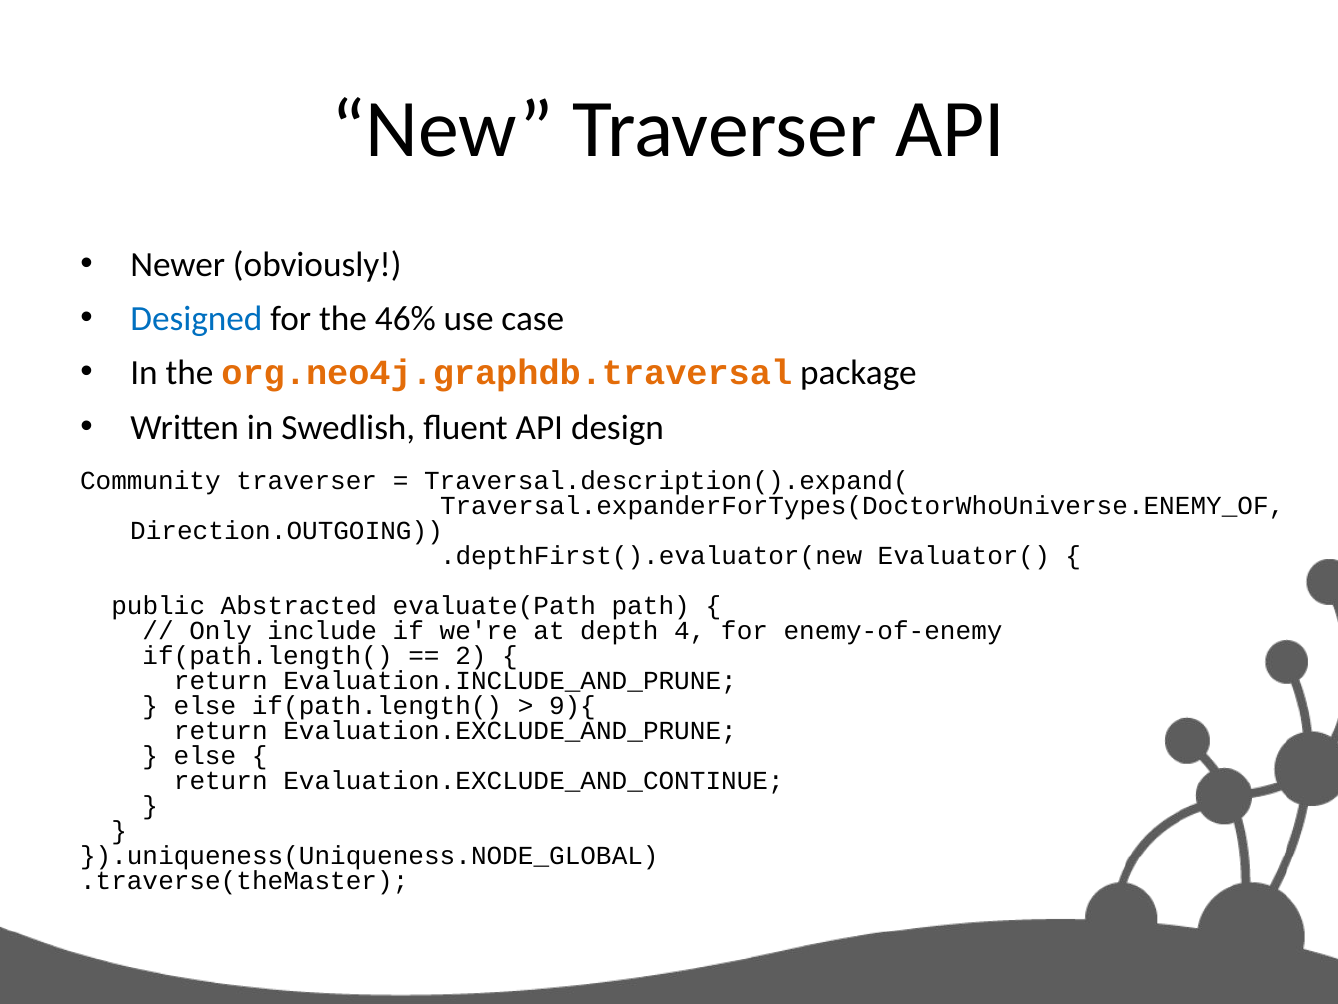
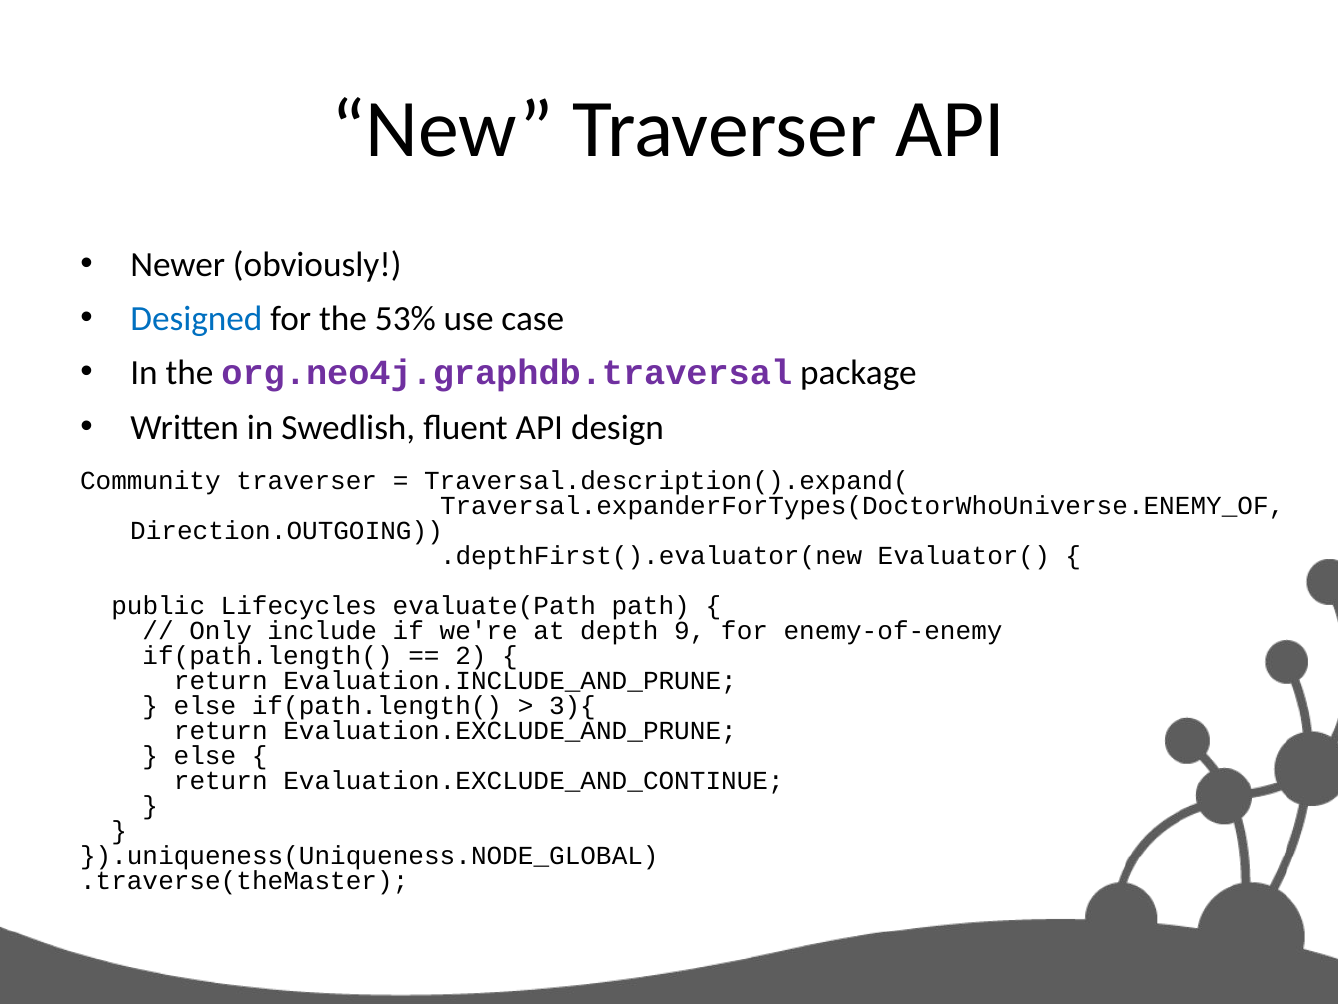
46%: 46% -> 53%
org.neo4j.graphdb.traversal colour: orange -> purple
Abstracted: Abstracted -> Lifecycles
4: 4 -> 9
9){: 9){ -> 3){
